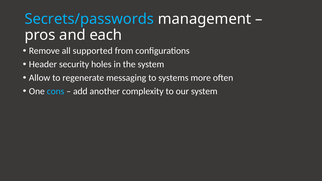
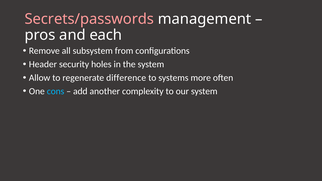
Secrets/passwords colour: light blue -> pink
supported: supported -> subsystem
messaging: messaging -> difference
